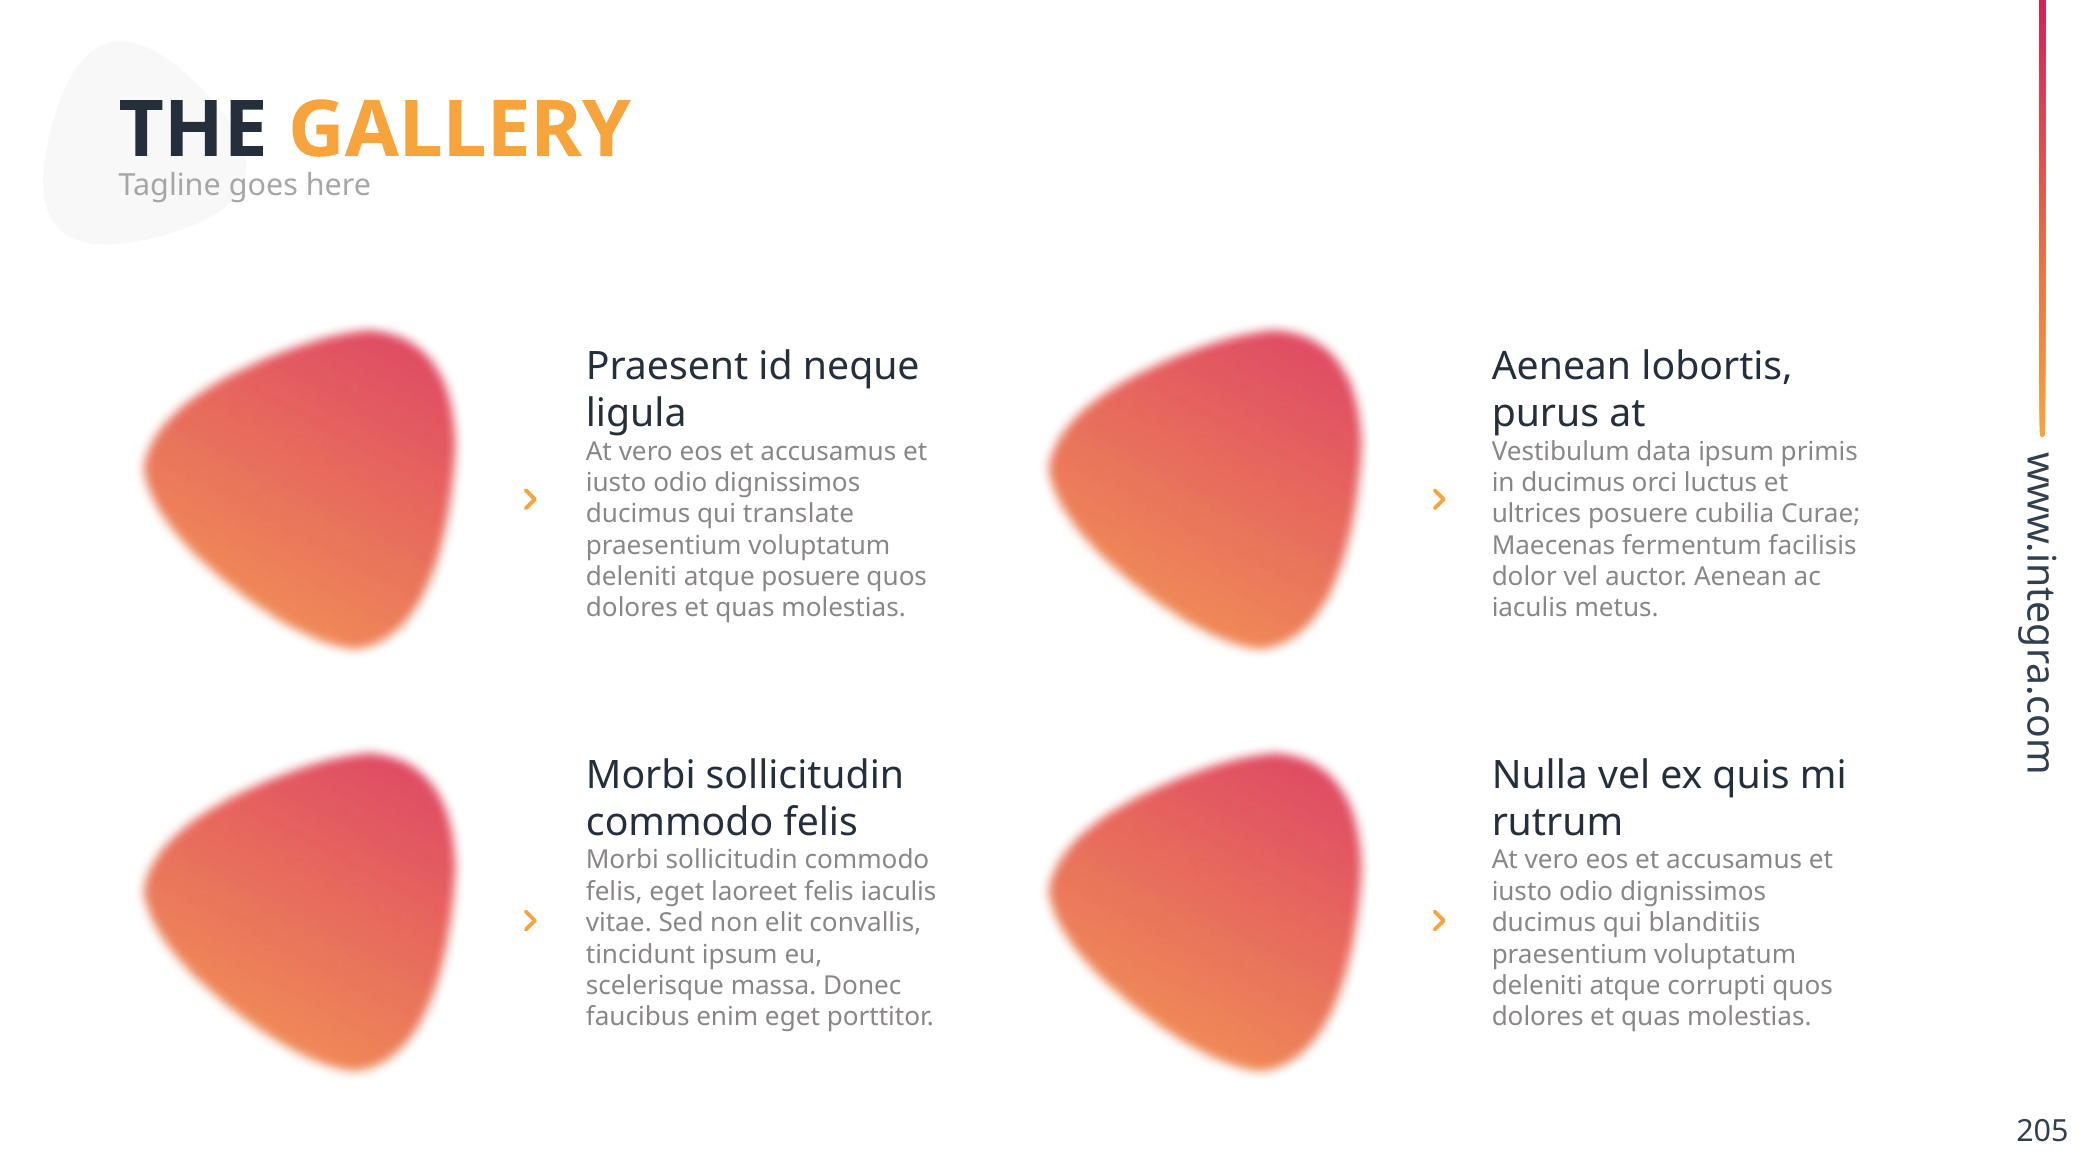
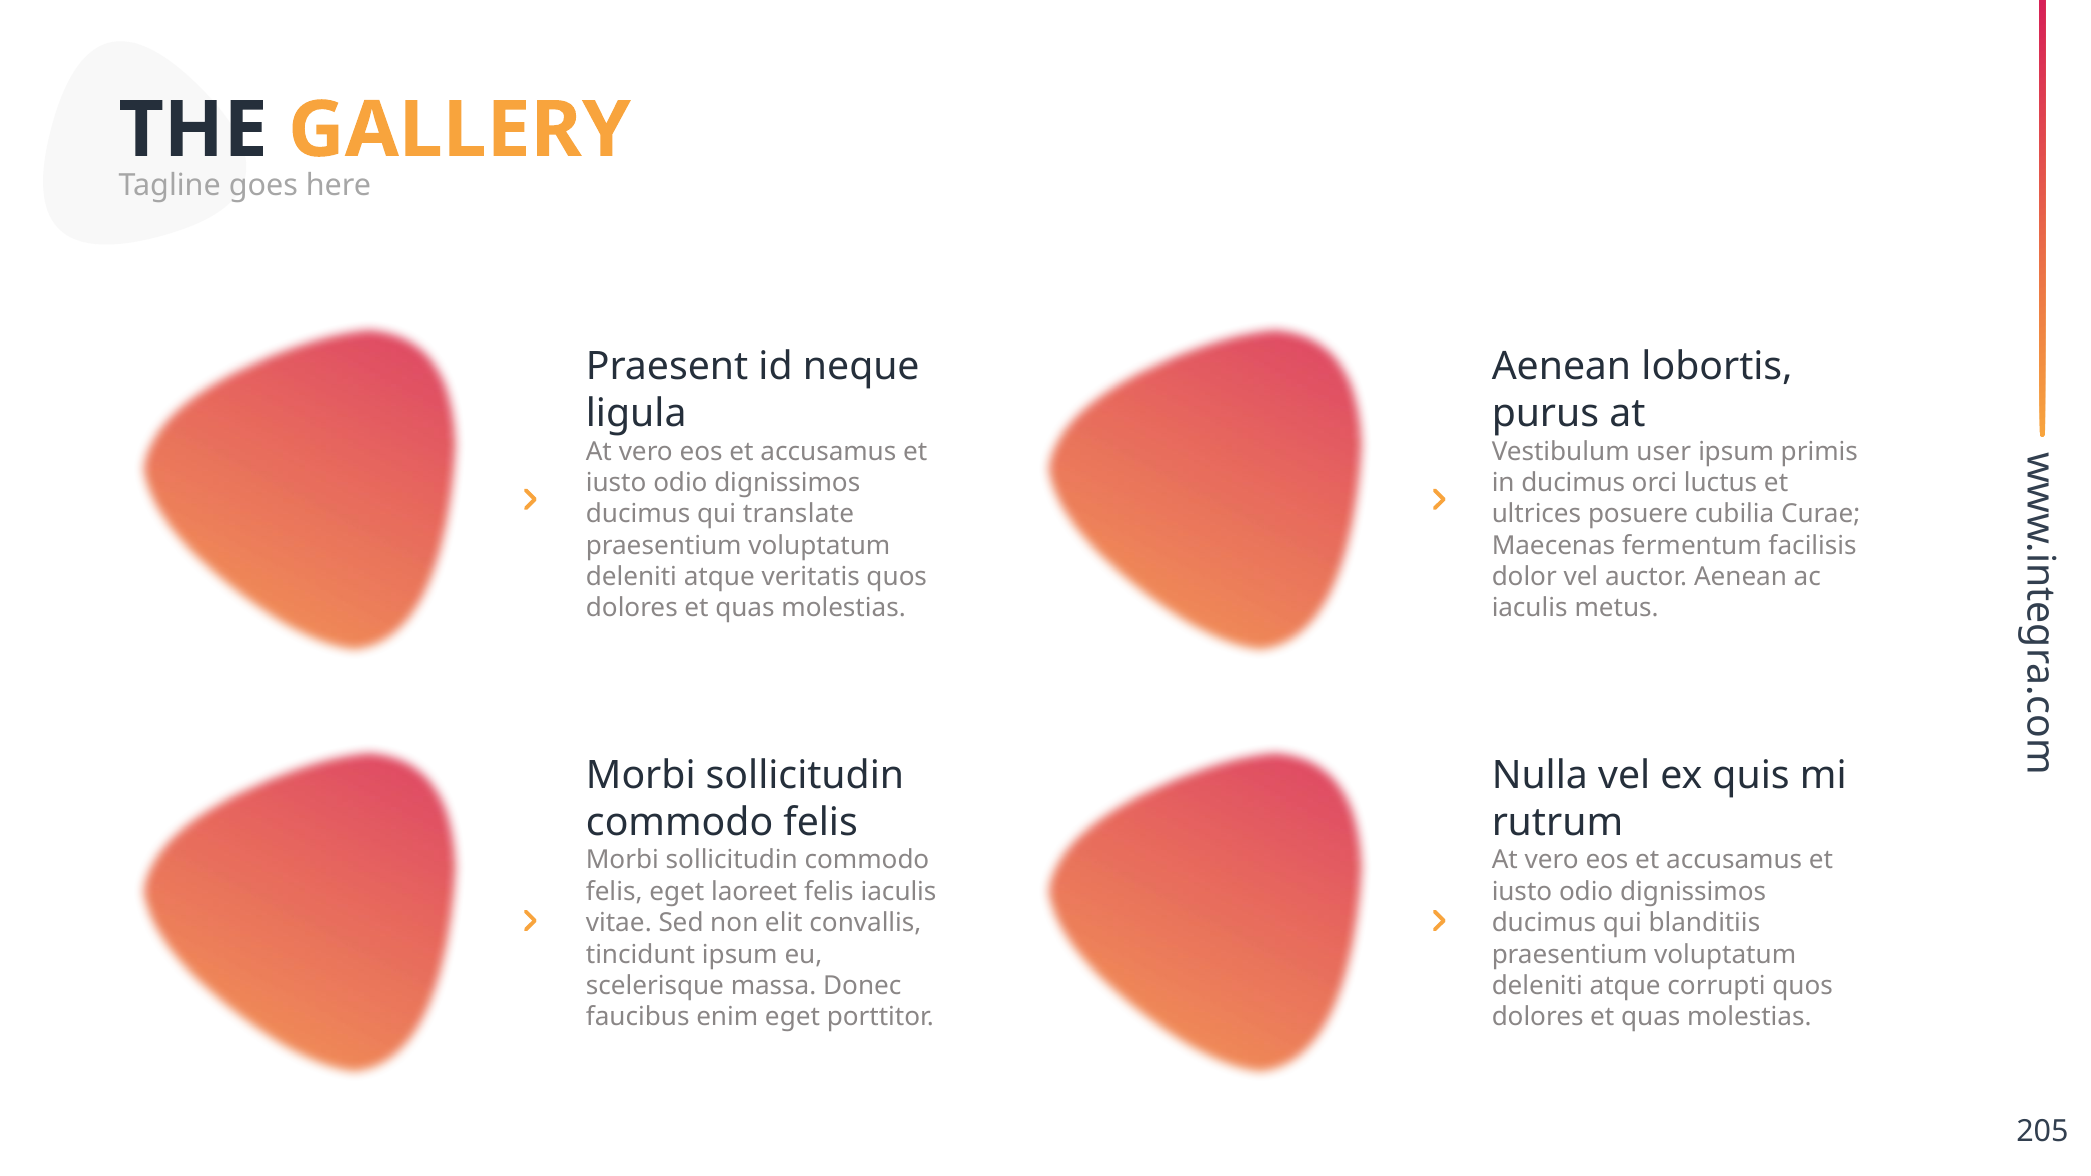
data: data -> user
atque posuere: posuere -> veritatis
